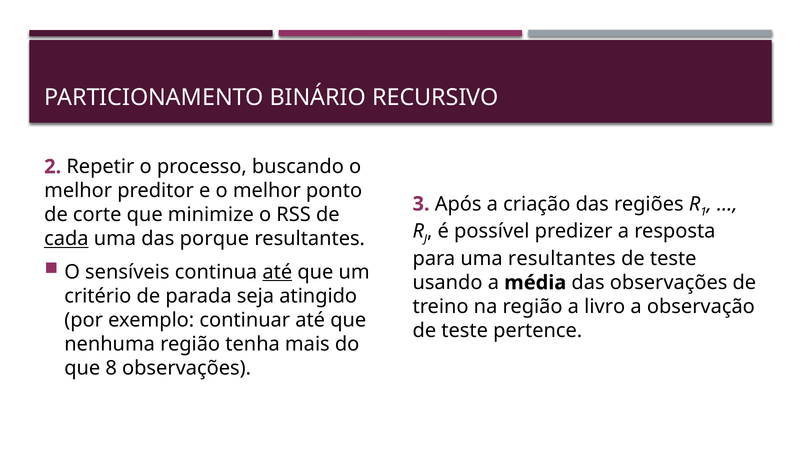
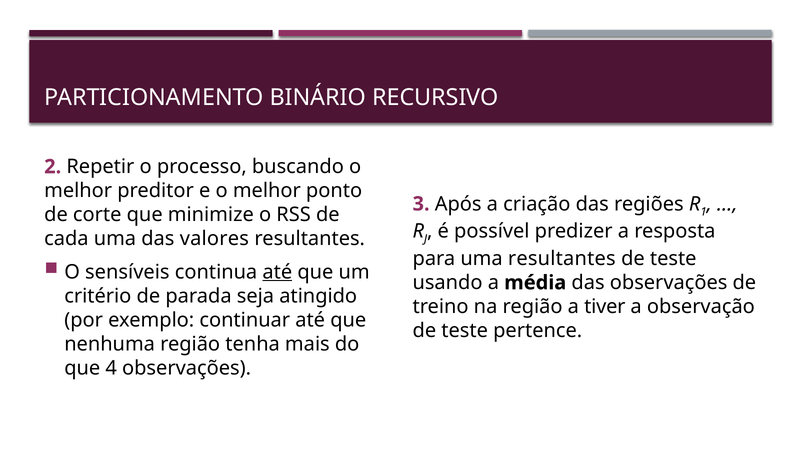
cada underline: present -> none
porque: porque -> valores
livro: livro -> tiver
8: 8 -> 4
